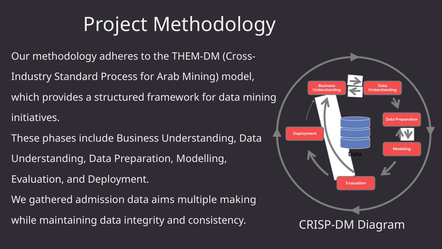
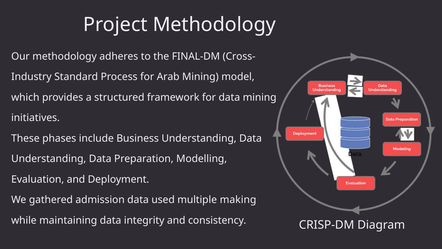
THEM-DM: THEM-DM -> FINAL-DM
aims: aims -> used
